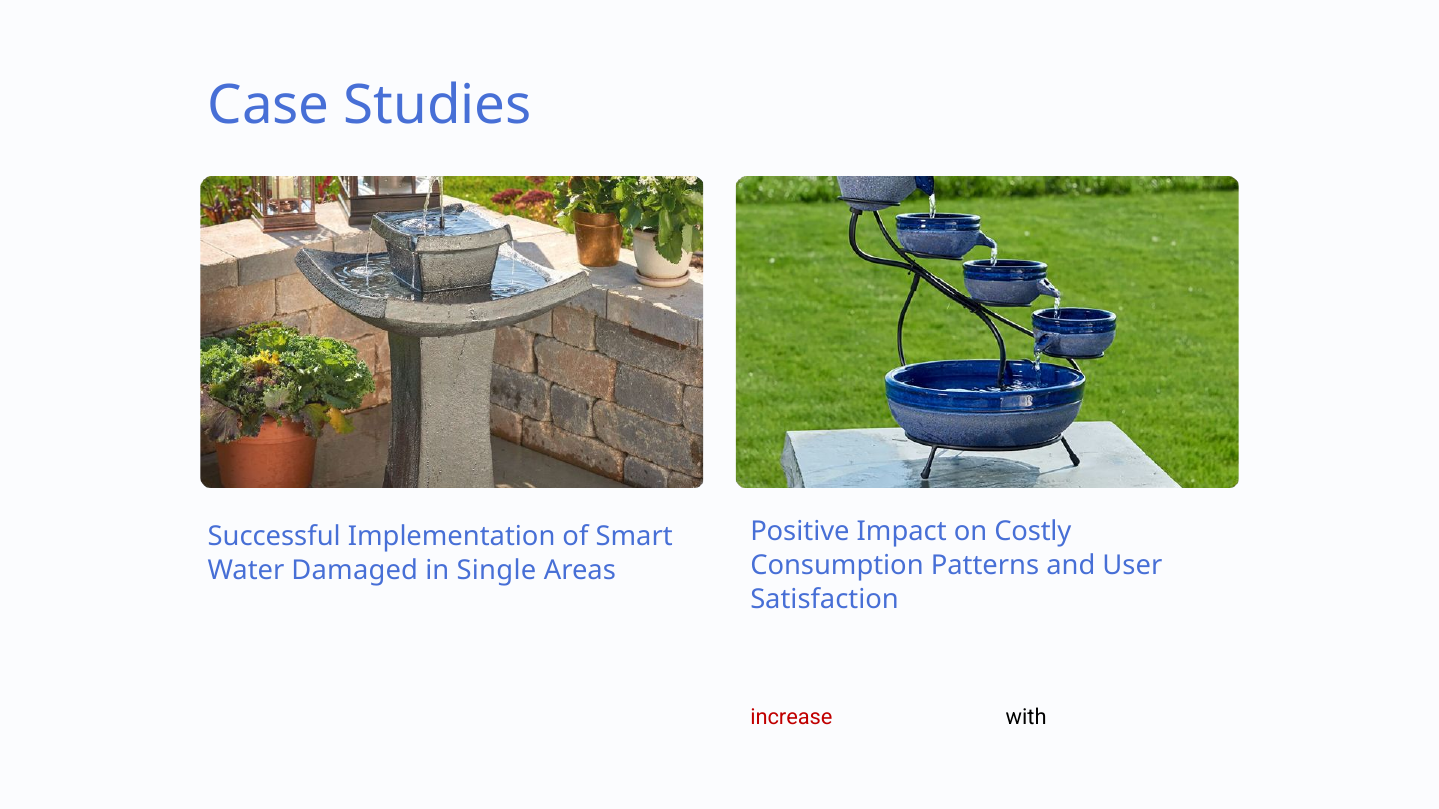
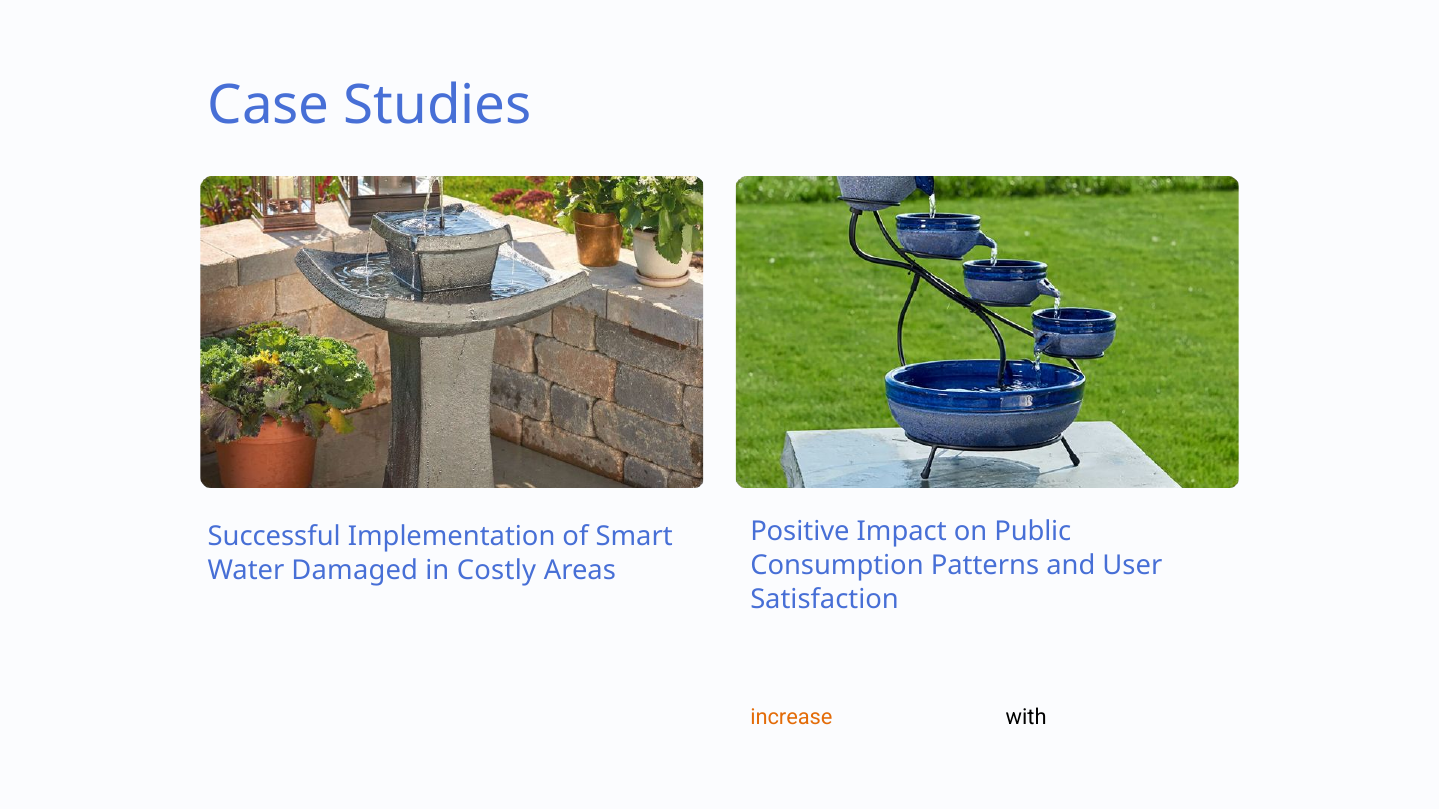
on Costly: Costly -> Public
Single: Single -> Costly
increase colour: red -> orange
